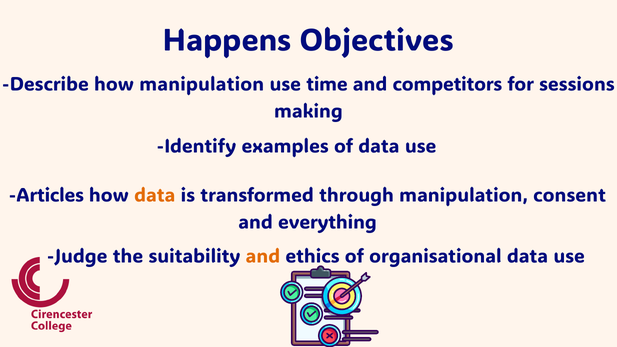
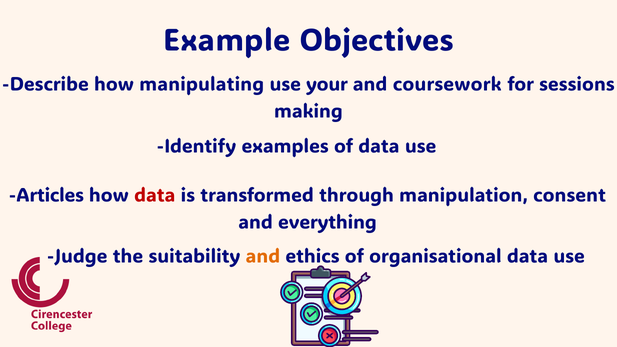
Happens: Happens -> Example
how manipulation: manipulation -> manipulating
time: time -> your
competitors: competitors -> coursework
data at (155, 196) colour: orange -> red
